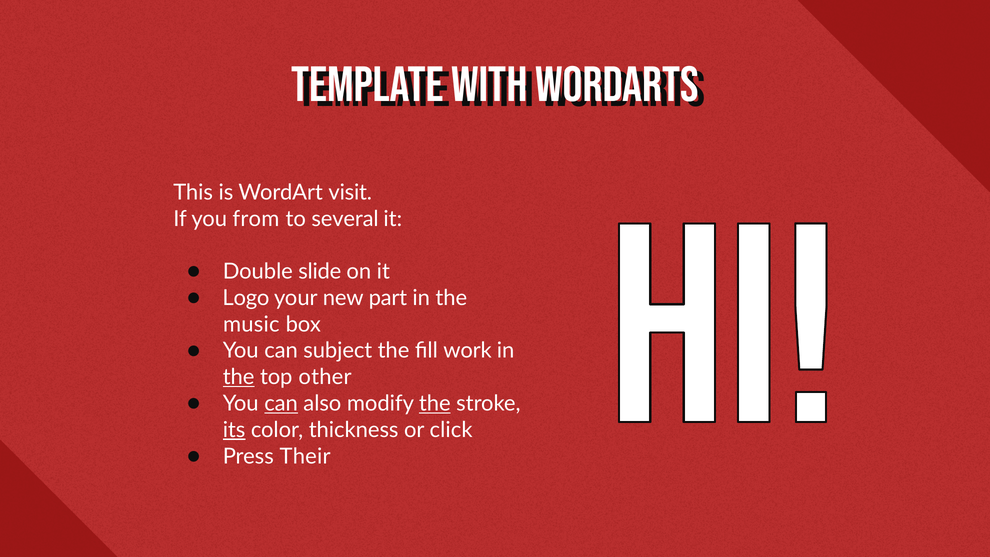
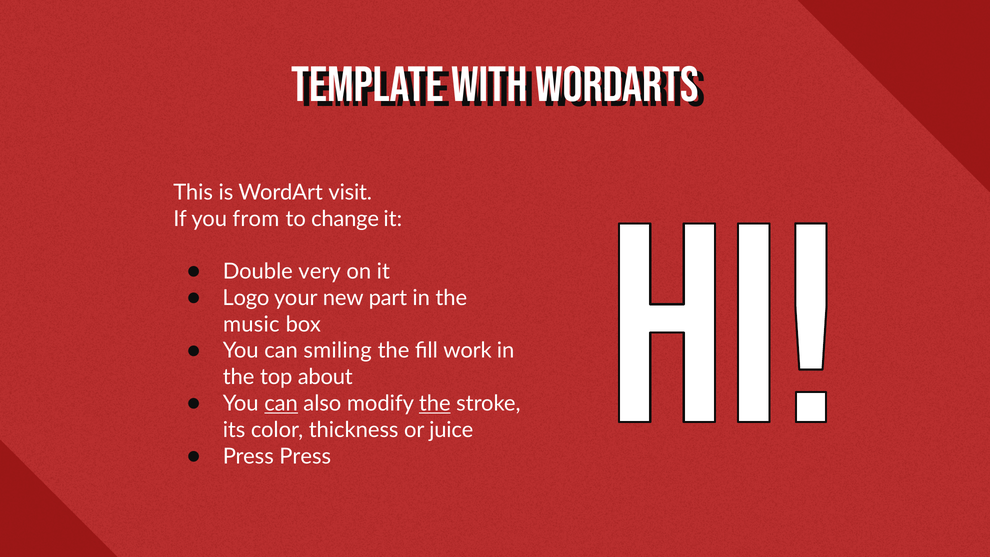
several: several -> change
slide: slide -> very
subject: subject -> smiling
the at (239, 377) underline: present -> none
other: other -> about
its underline: present -> none
click: click -> juice
Press Their: Their -> Press
